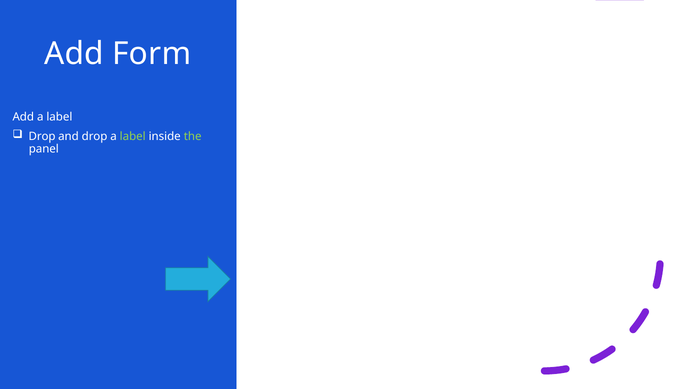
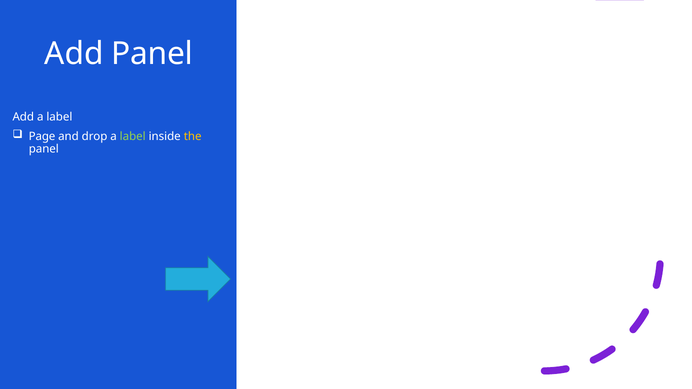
Add Form: Form -> Panel
Drop at (42, 136): Drop -> Page
the colour: light green -> yellow
